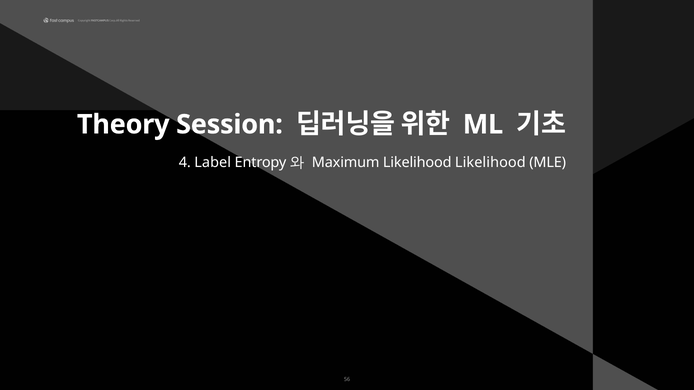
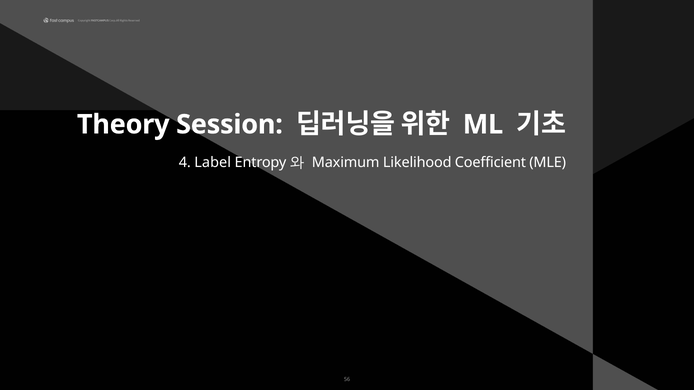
Likelihood Likelihood: Likelihood -> Coefficient
